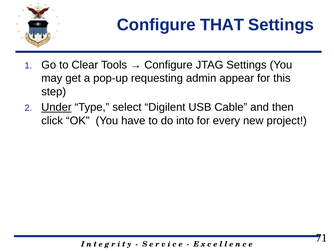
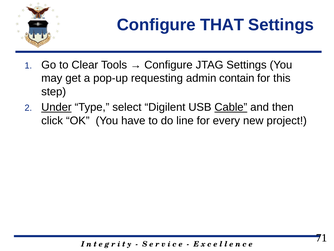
appear: appear -> contain
Cable underline: none -> present
into: into -> line
